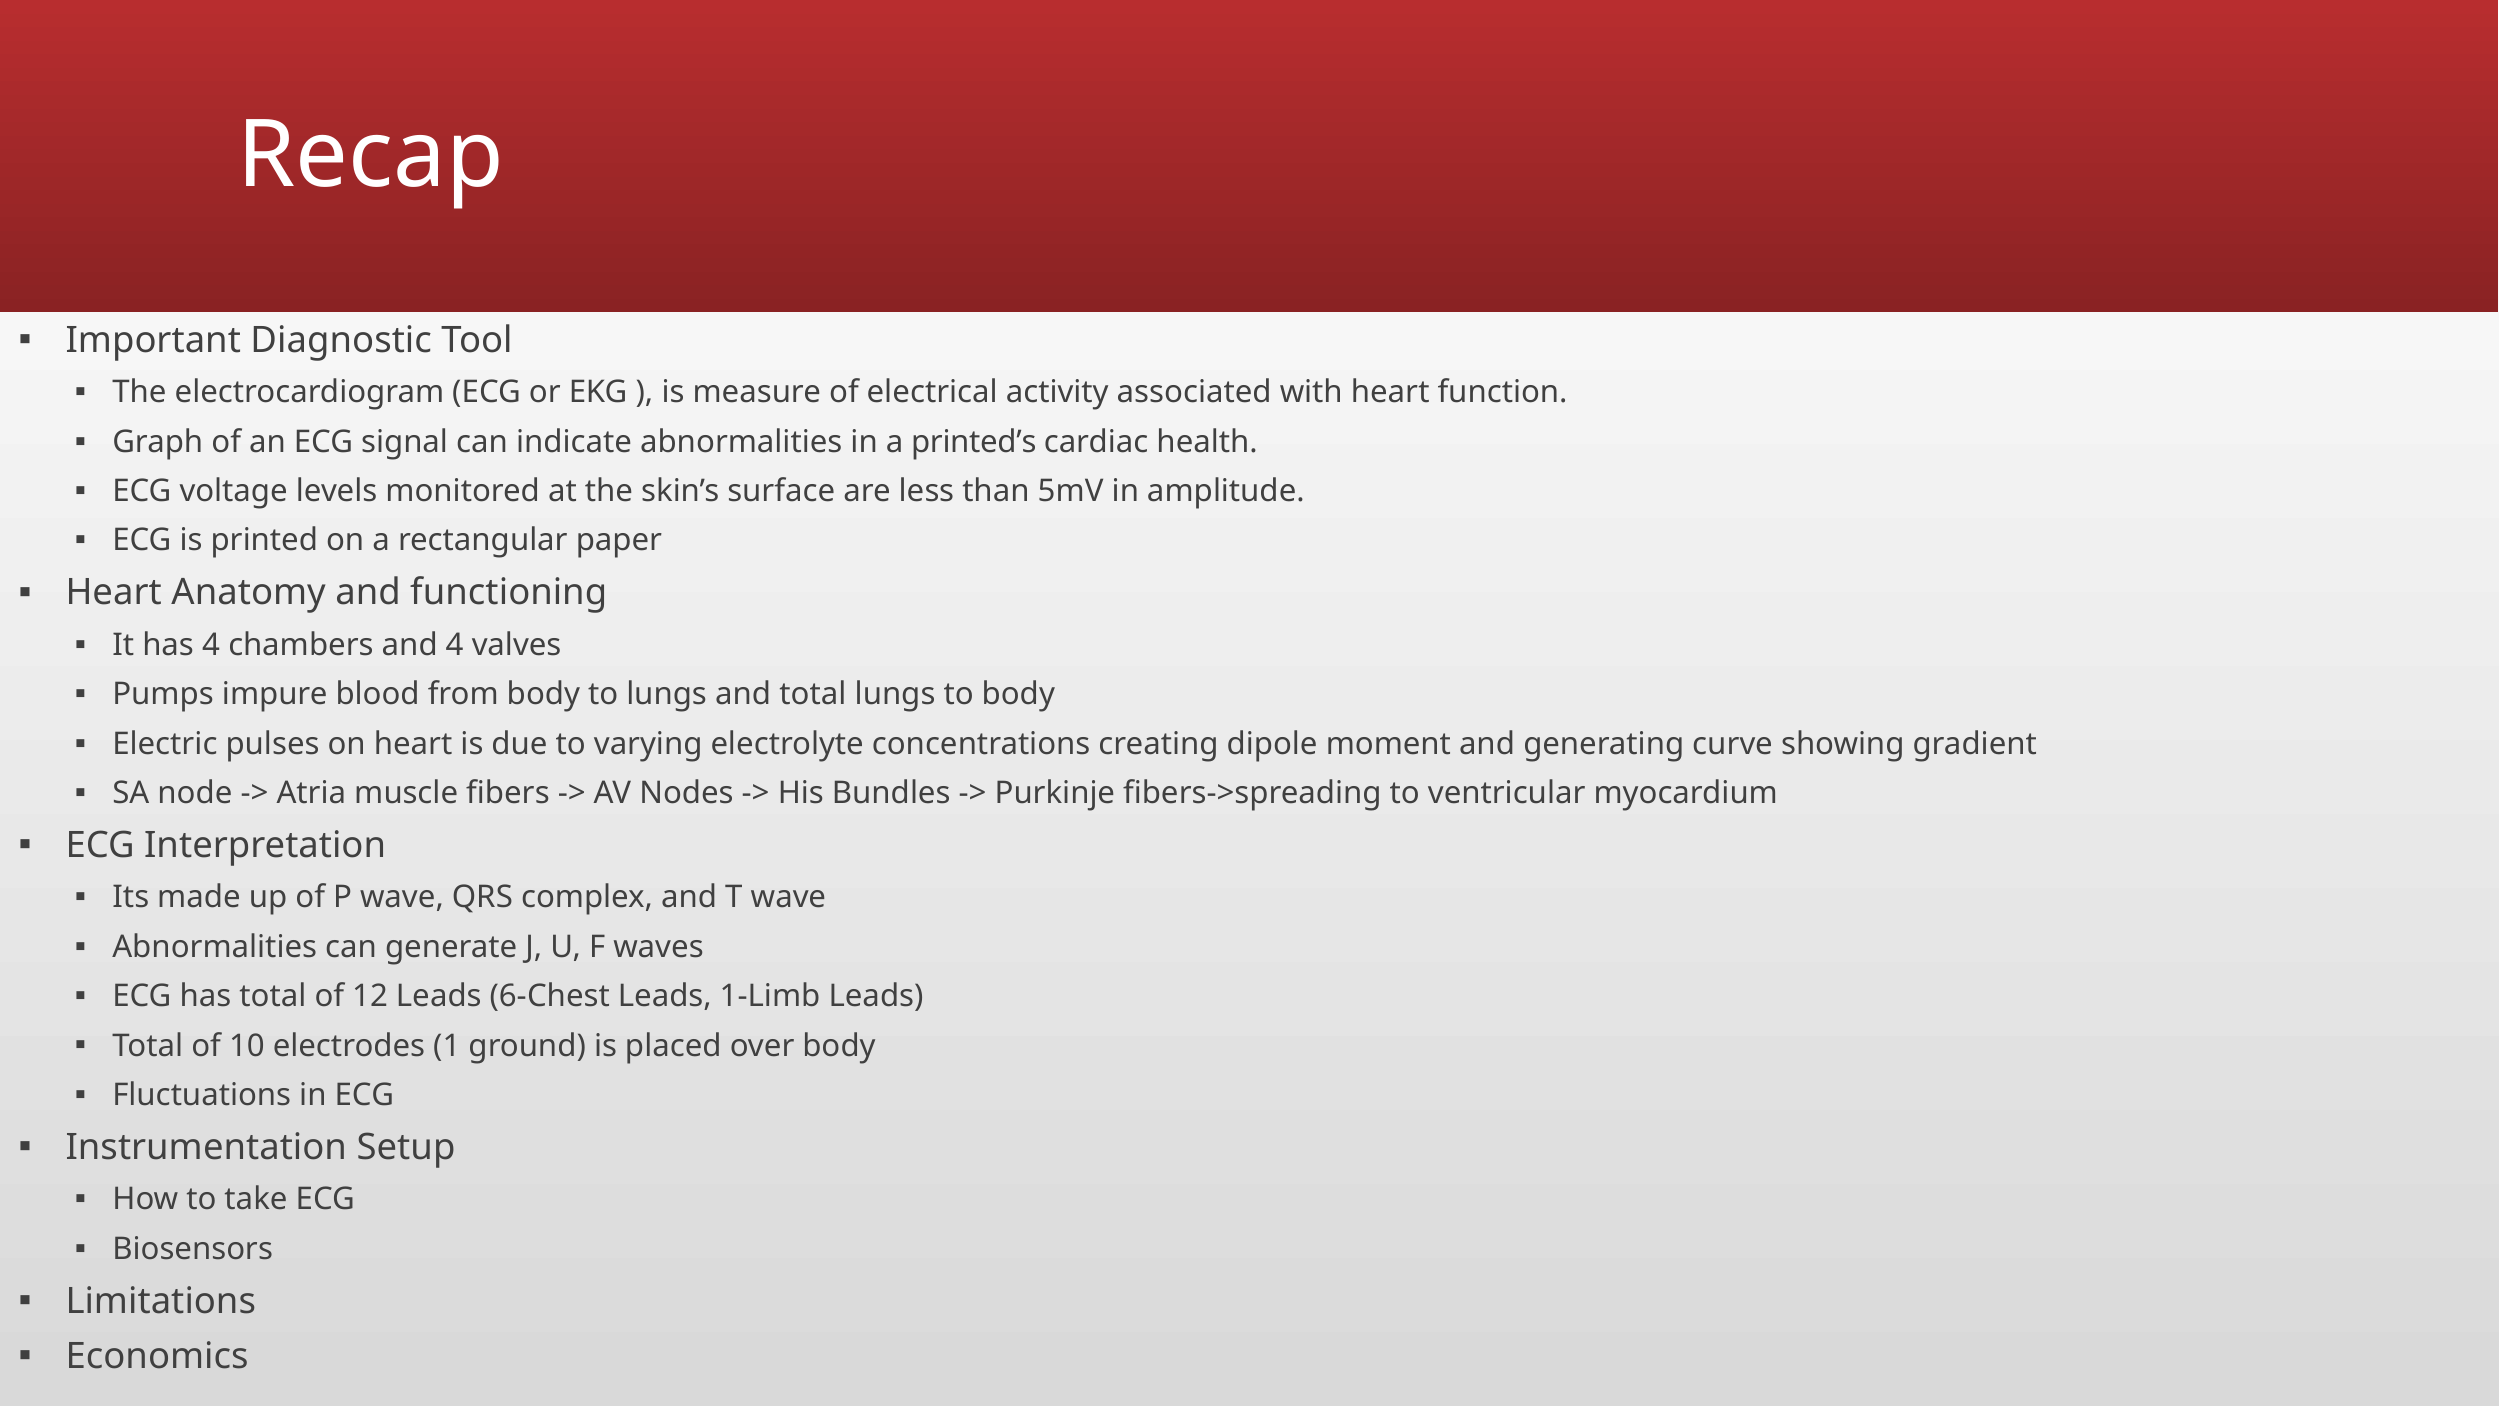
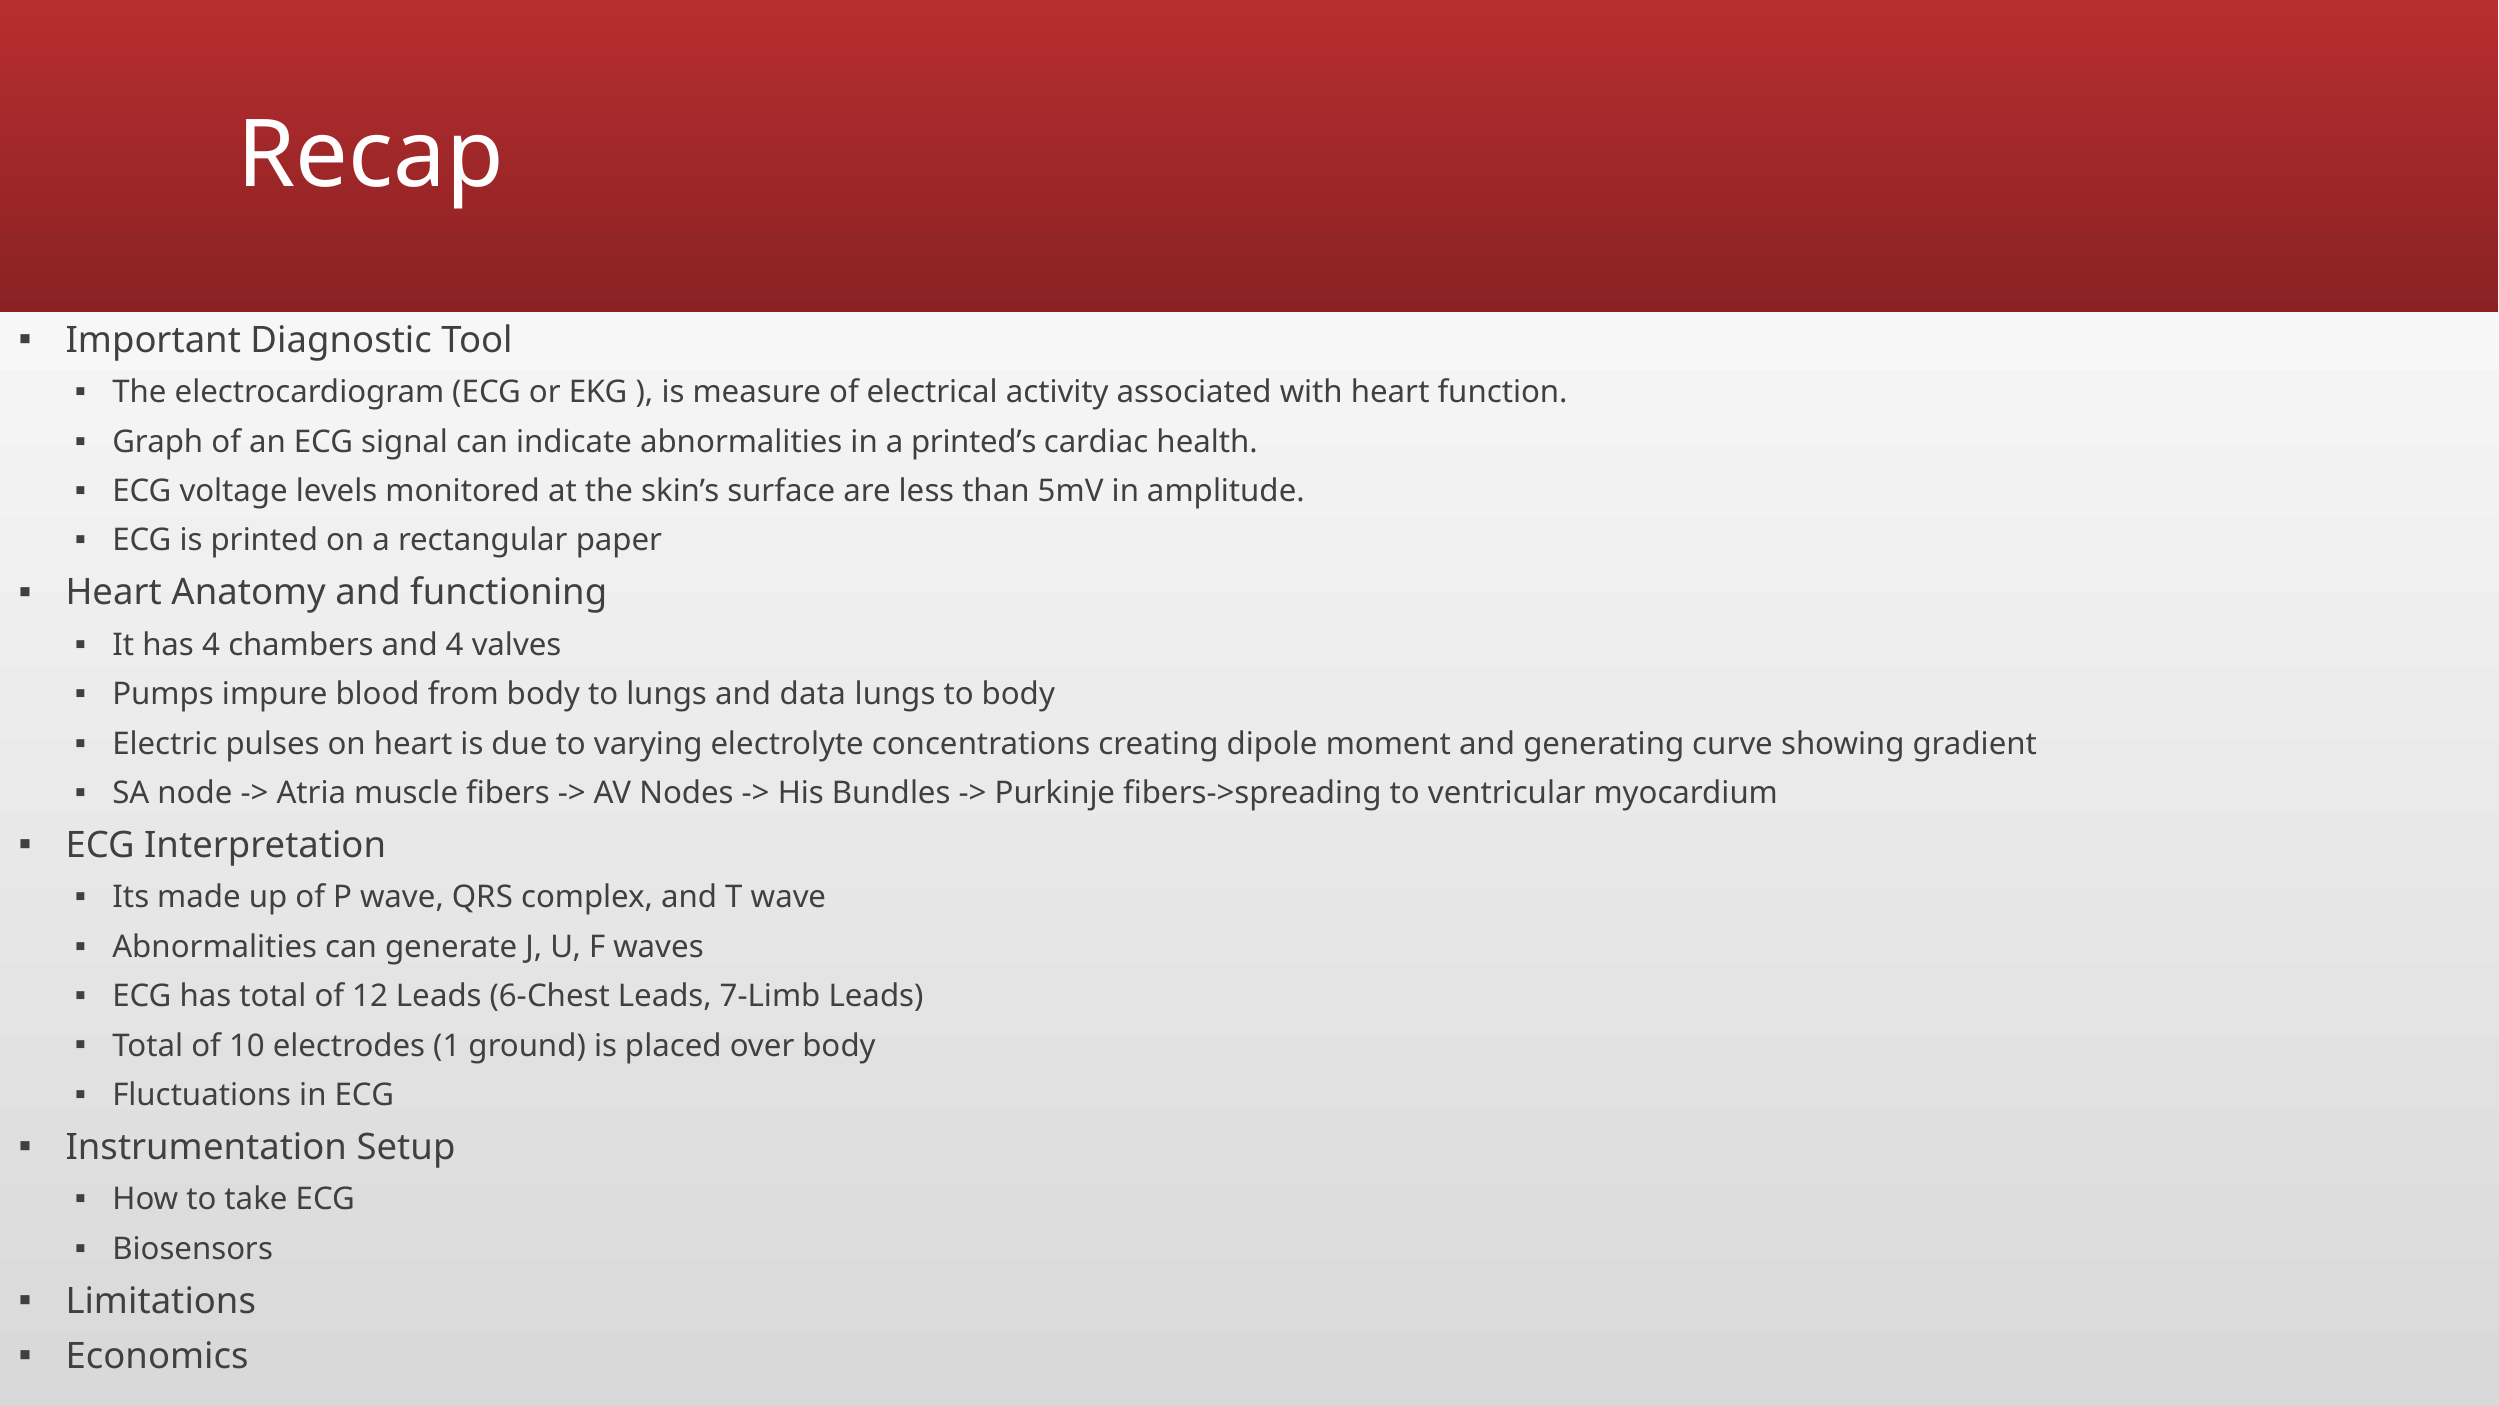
and total: total -> data
1-Limb: 1-Limb -> 7-Limb
